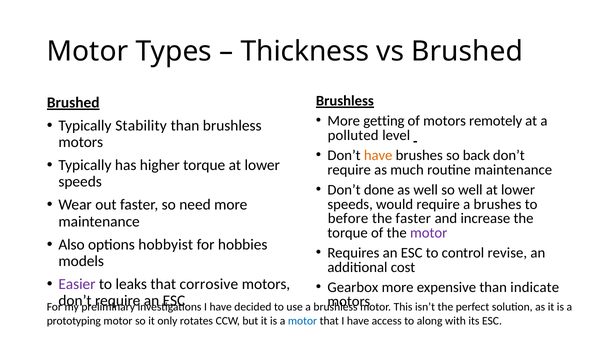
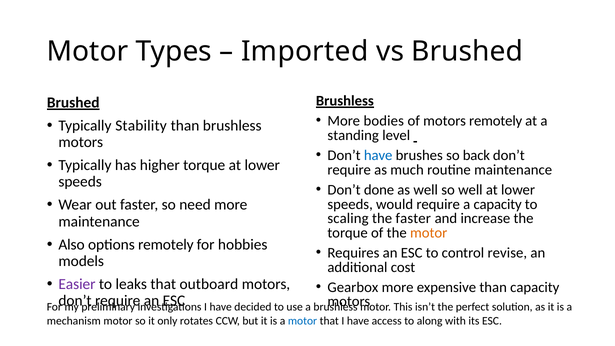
Thickness: Thickness -> Imported
getting: getting -> bodies
polluted: polluted -> standing
have at (378, 155) colour: orange -> blue
a brushes: brushes -> capacity
before: before -> scaling
motor at (429, 233) colour: purple -> orange
options hobbyist: hobbyist -> remotely
corrosive: corrosive -> outboard
than indicate: indicate -> capacity
prototyping: prototyping -> mechanism
